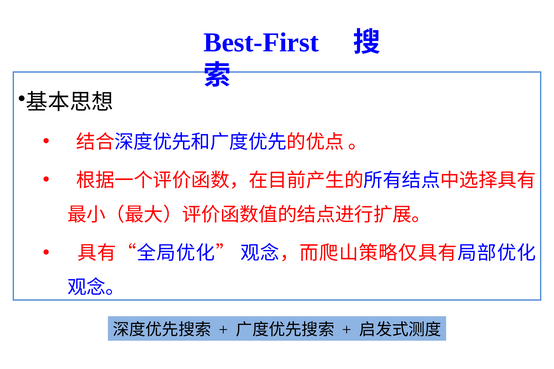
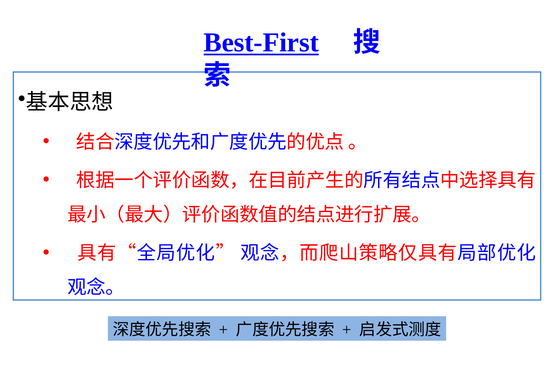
Best-First underline: none -> present
